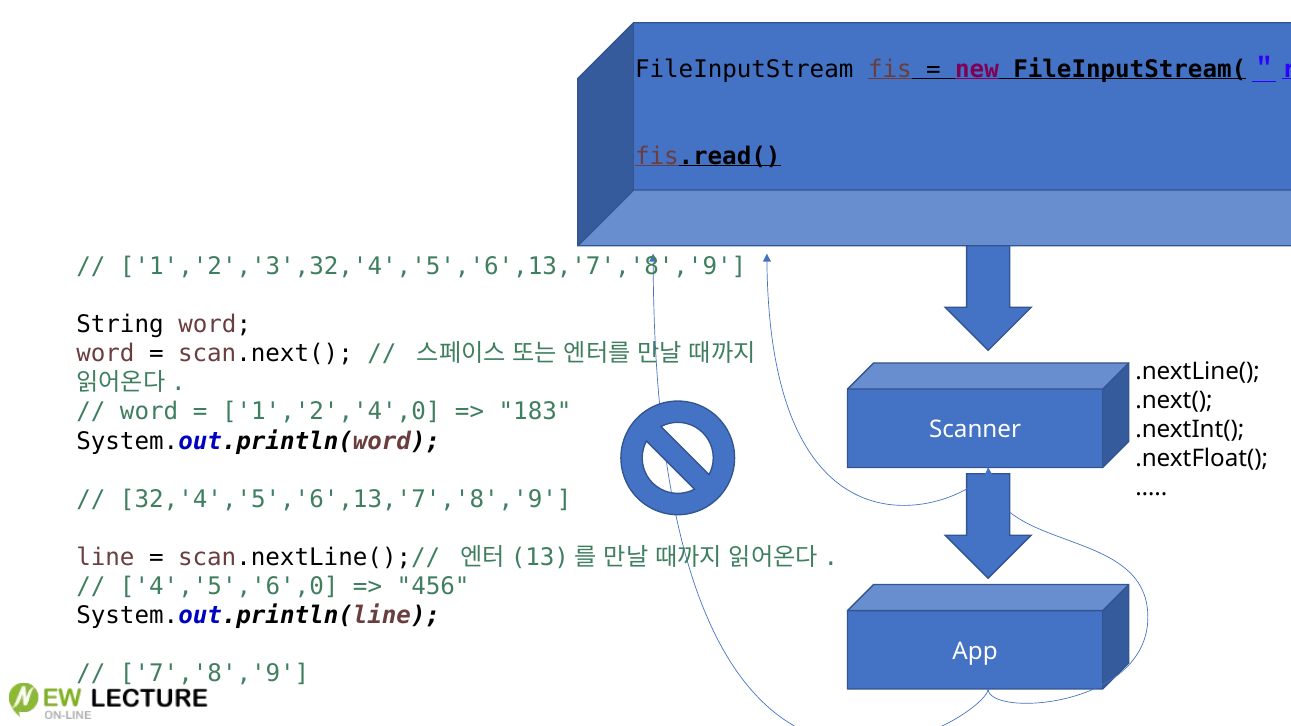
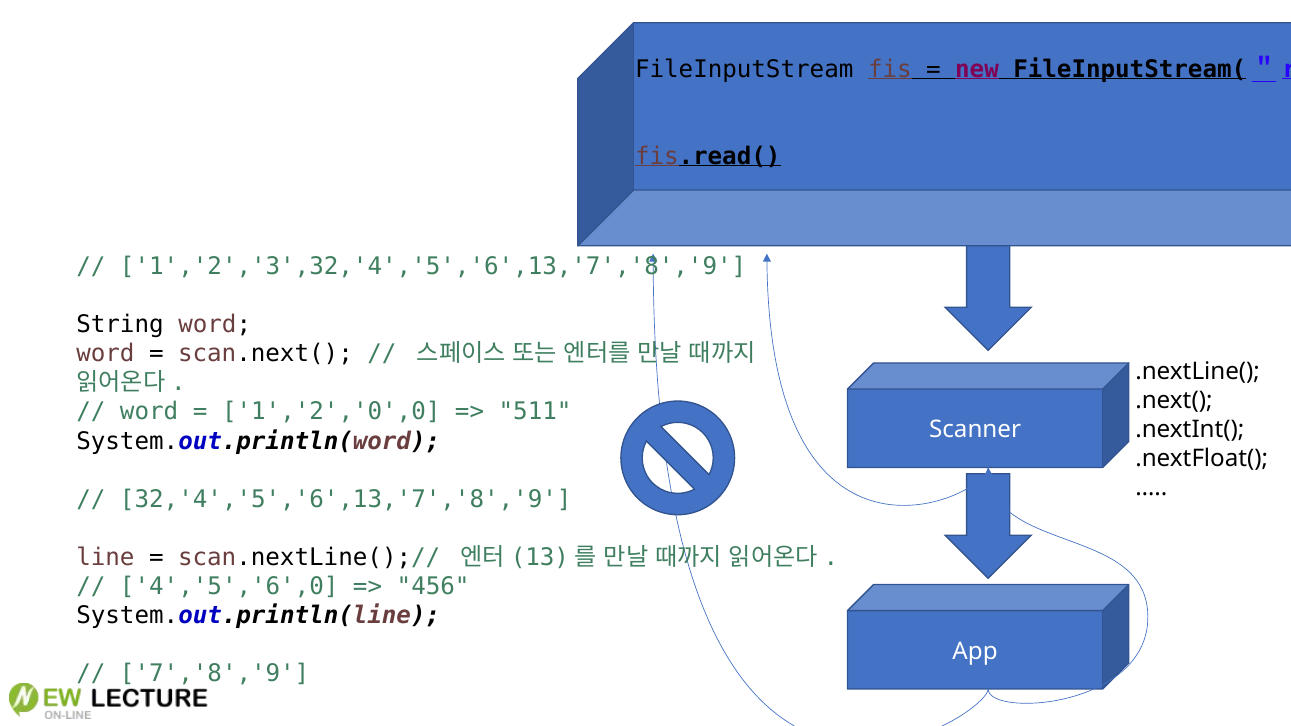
1','2','4',0: 1','2','4',0 -> 1','2','0',0
183: 183 -> 511
